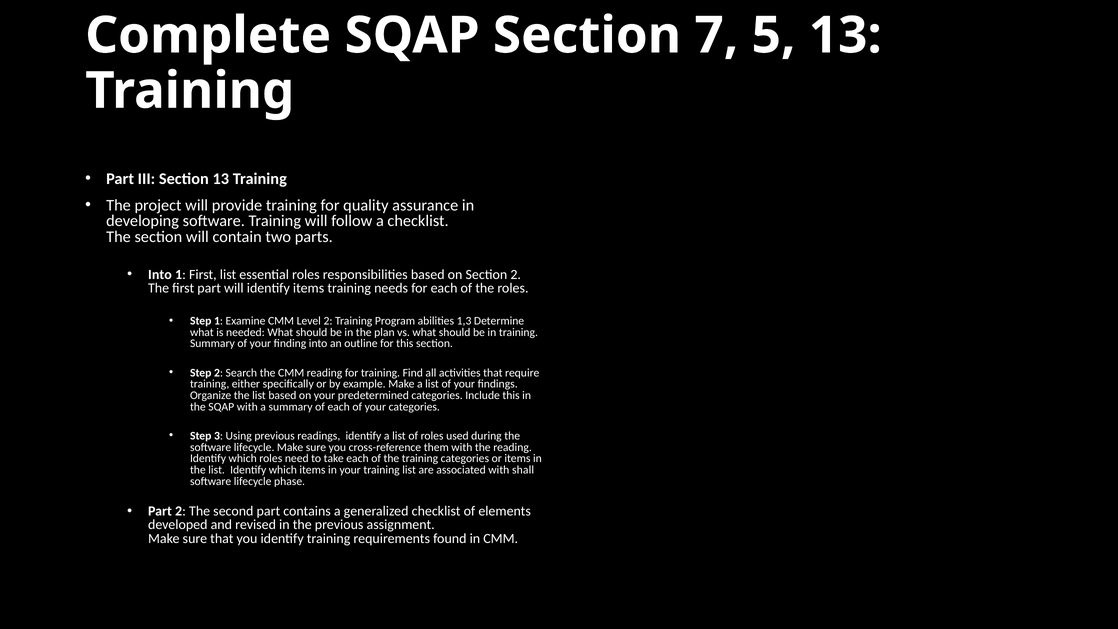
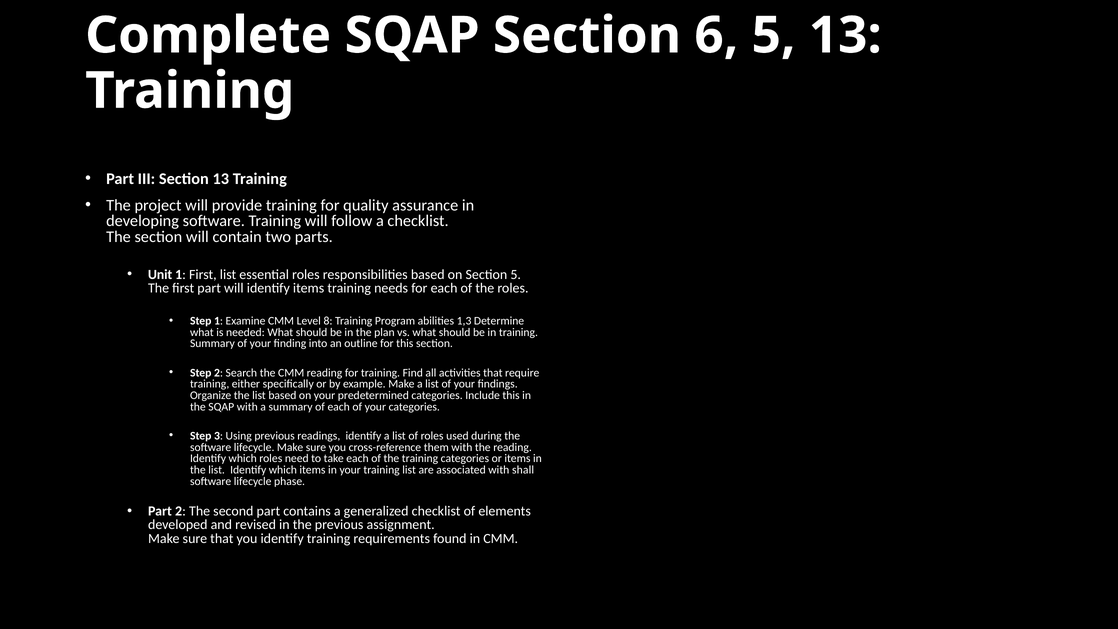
7: 7 -> 6
Into at (160, 275): Into -> Unit
Section 2: 2 -> 5
Level 2: 2 -> 8
